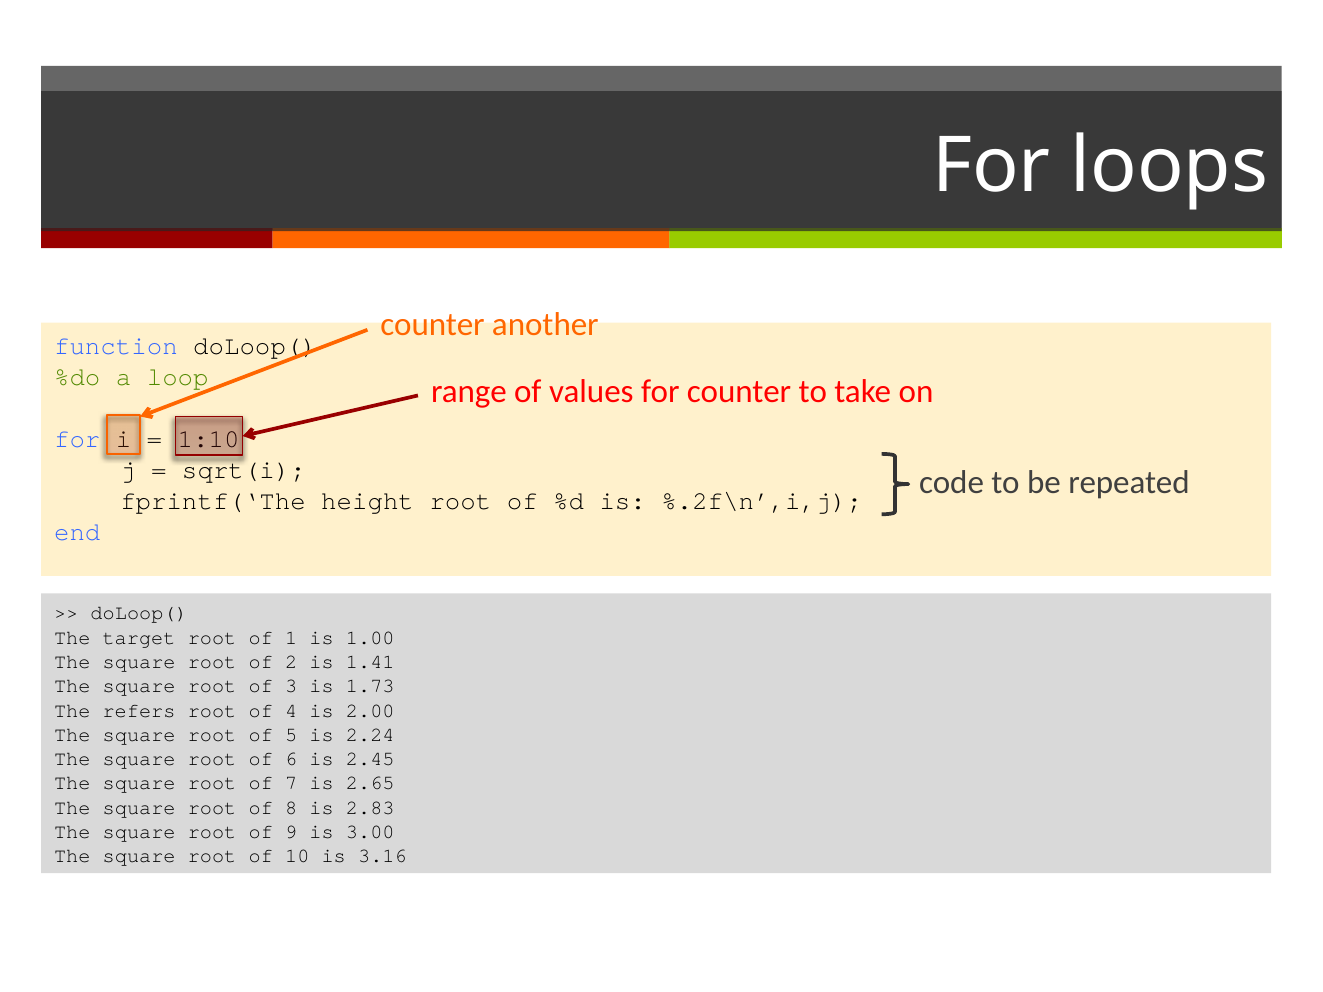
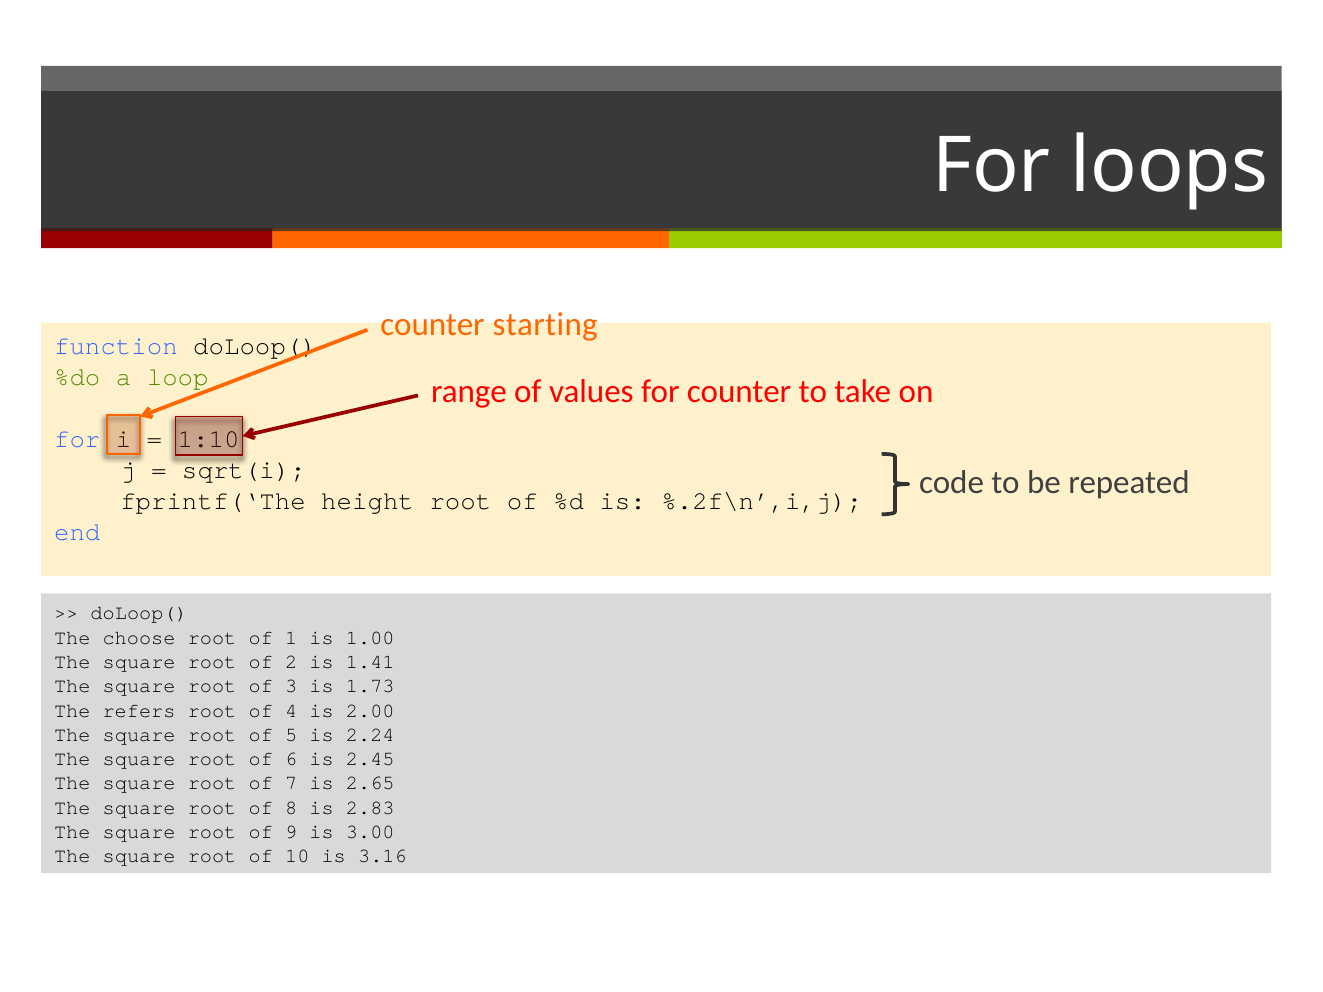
another: another -> starting
target: target -> choose
